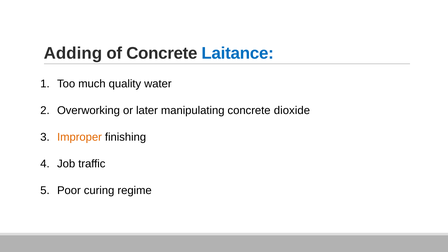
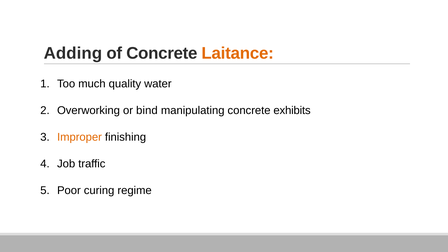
Laitance colour: blue -> orange
later: later -> bind
dioxide: dioxide -> exhibits
